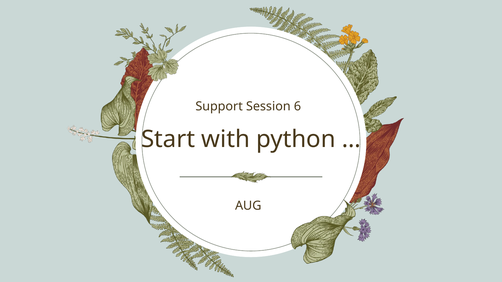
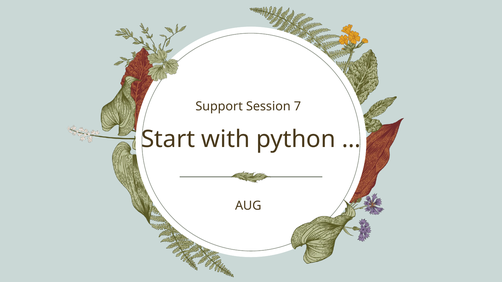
6: 6 -> 7
